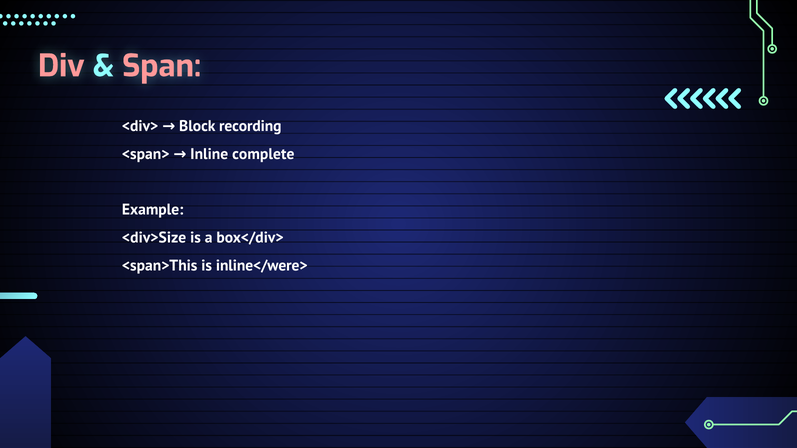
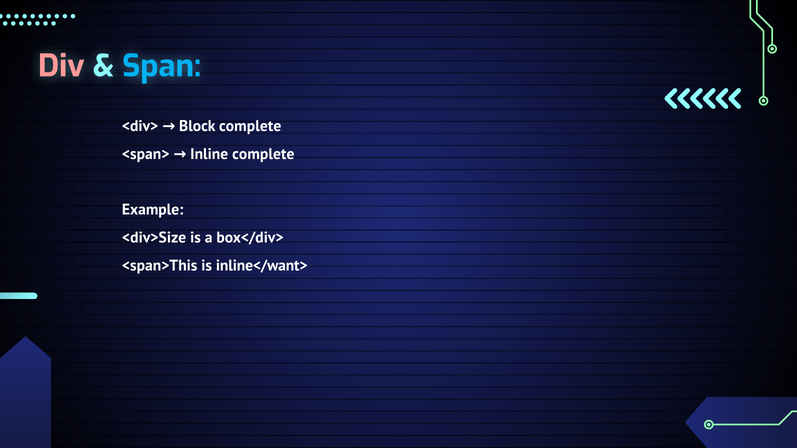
Span colour: pink -> light blue
Block recording: recording -> complete
inline</were>: inline</were> -> inline</want>
